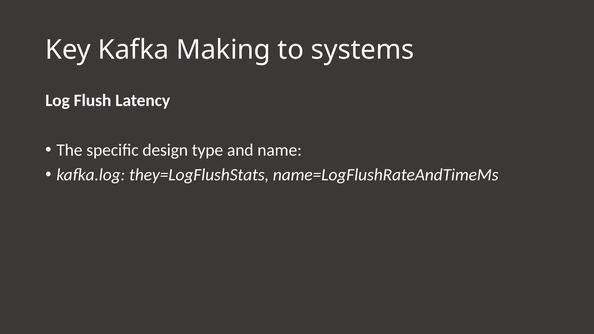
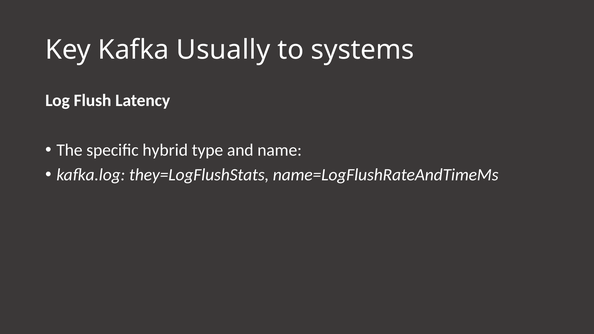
Making: Making -> Usually
design: design -> hybrid
